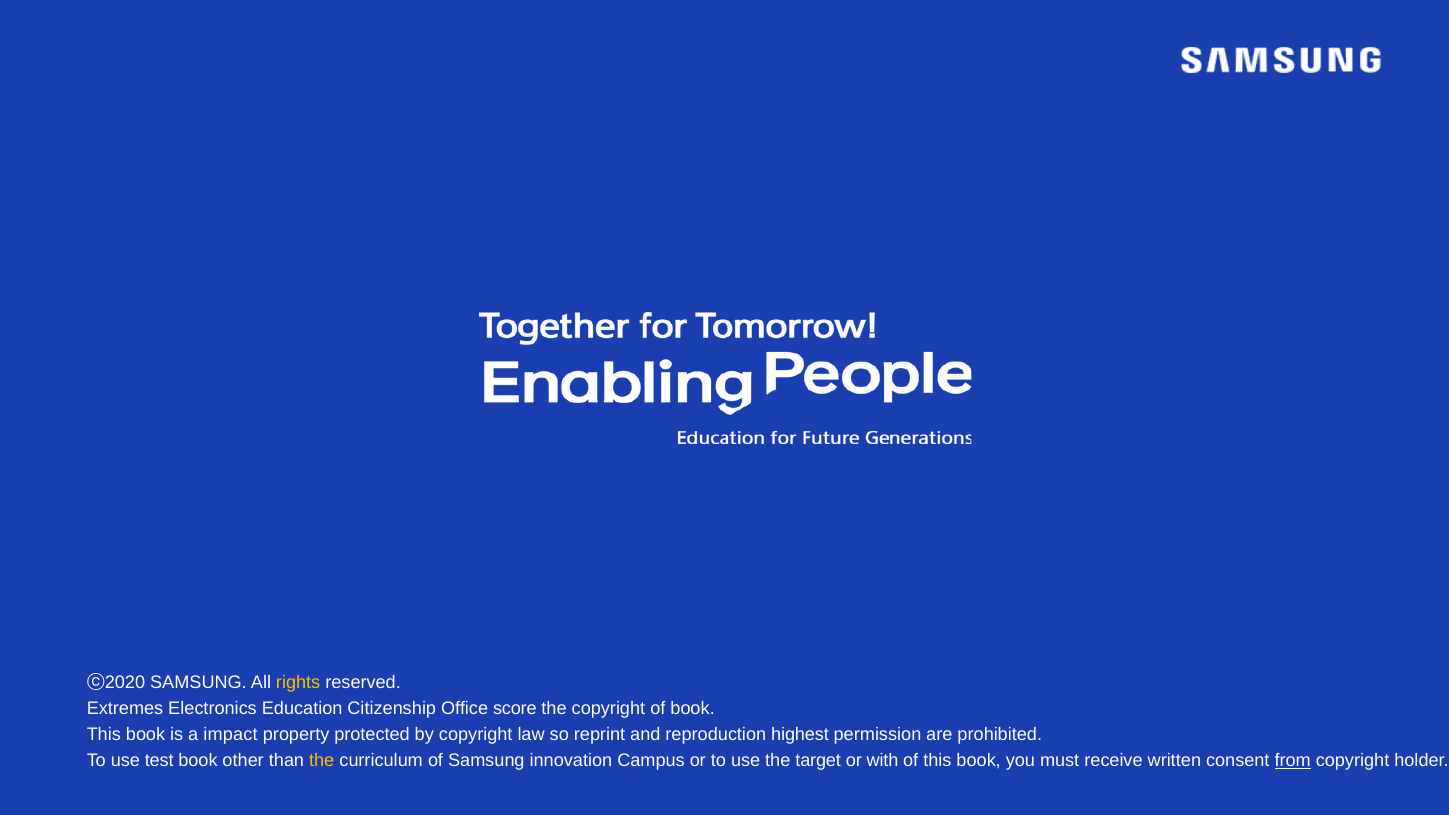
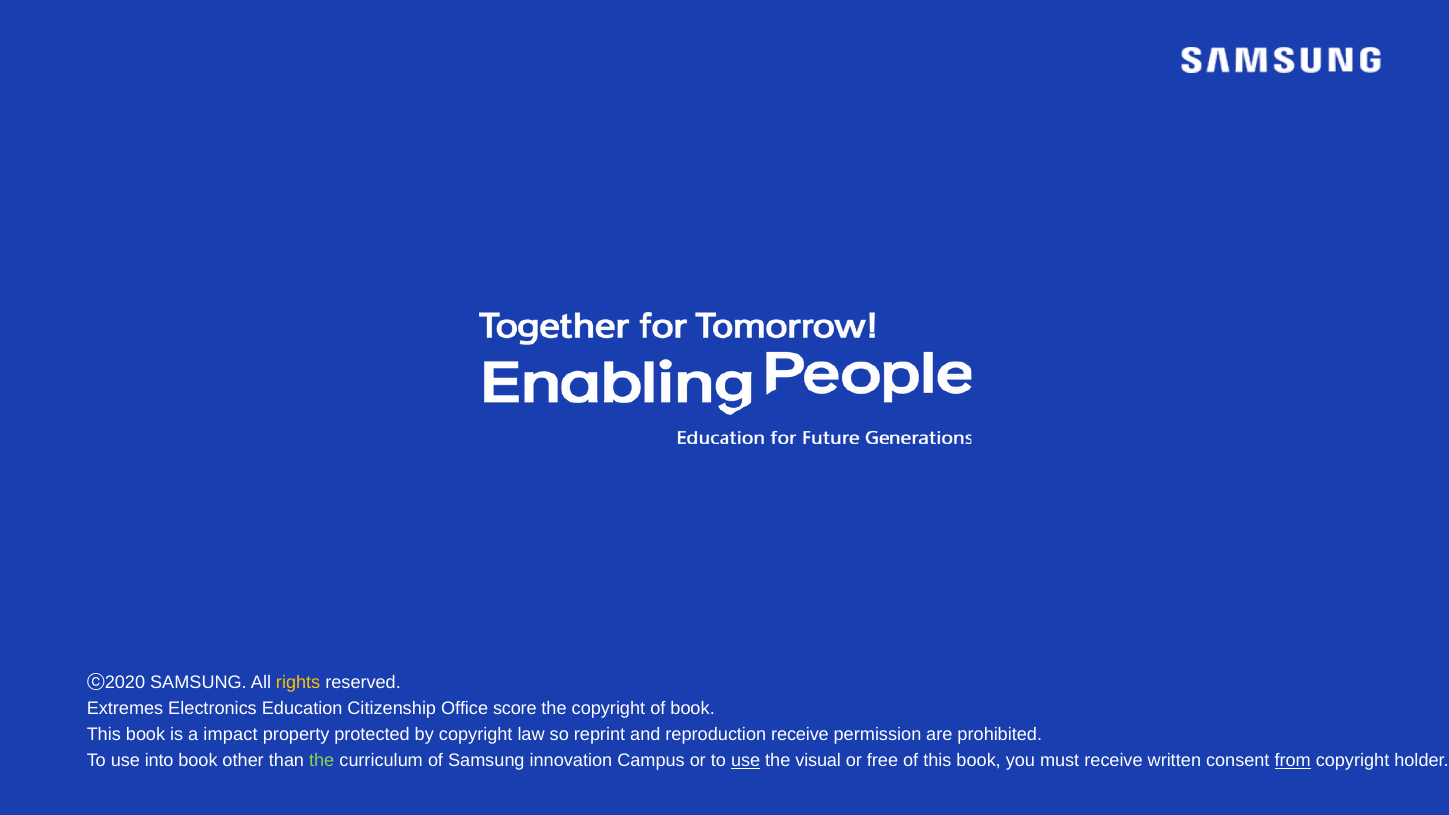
reproduction highest: highest -> receive
test: test -> into
the at (322, 761) colour: yellow -> light green
use at (746, 761) underline: none -> present
target: target -> visual
with: with -> free
